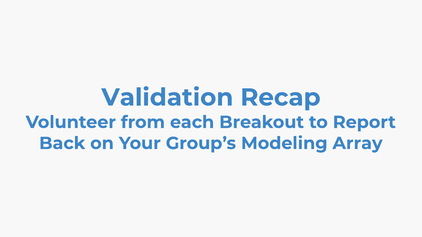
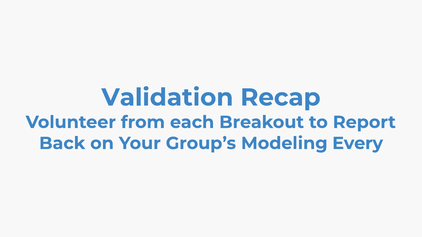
Array: Array -> Every
